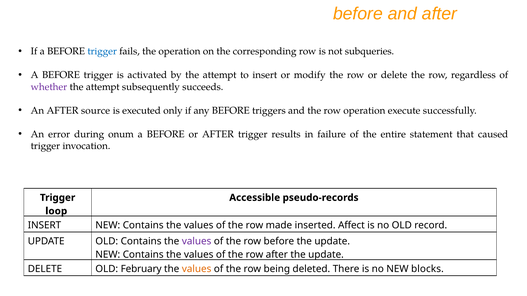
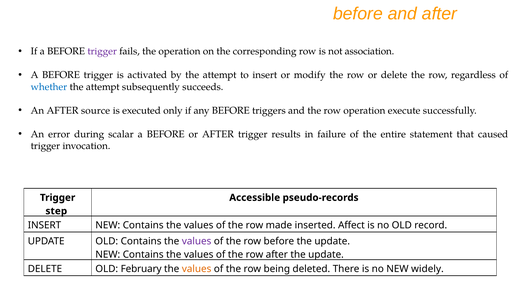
trigger at (102, 51) colour: blue -> purple
subqueries: subqueries -> association
whether colour: purple -> blue
onum: onum -> scalar
loop: loop -> step
blocks: blocks -> widely
